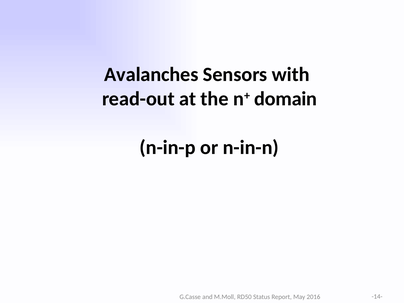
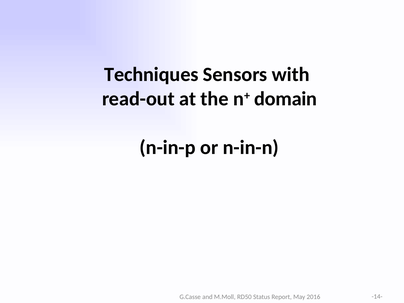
Avalanches: Avalanches -> Techniques
